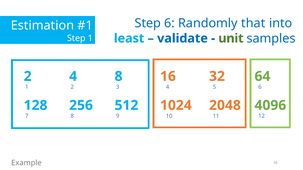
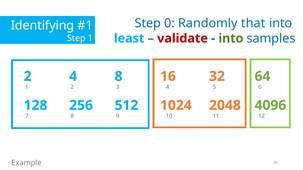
Step 6: 6 -> 0
Estimation: Estimation -> Identifying
validate colour: blue -> red
unit at (231, 38): unit -> into
